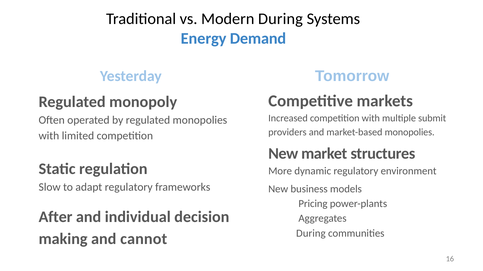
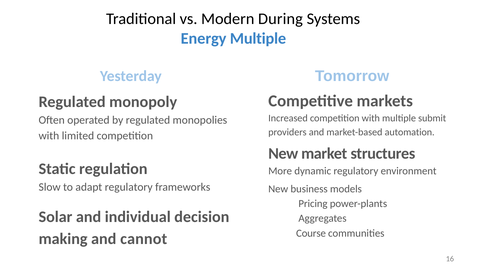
Energy Demand: Demand -> Multiple
market-based monopolies: monopolies -> automation
After: After -> Solar
During at (311, 234): During -> Course
